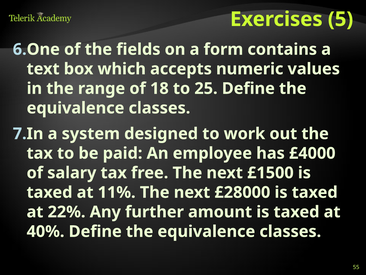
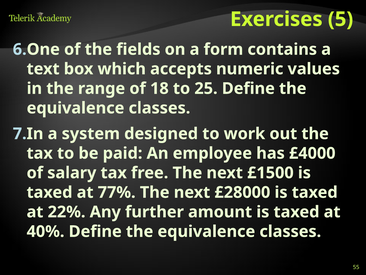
11%: 11% -> 77%
